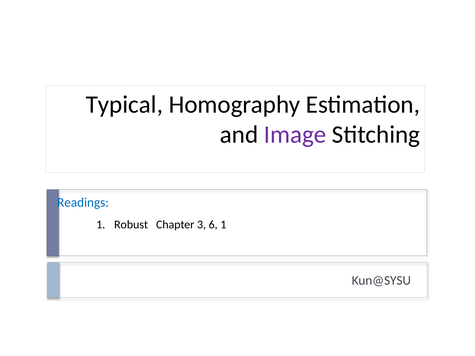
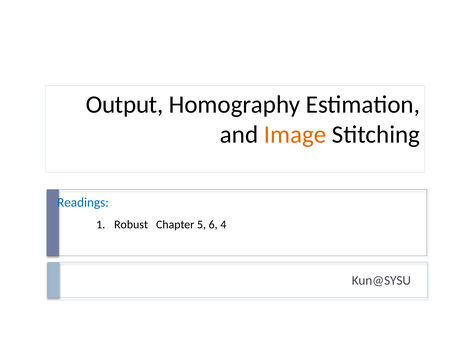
Typical: Typical -> Output
Image colour: purple -> orange
3: 3 -> 5
6 1: 1 -> 4
